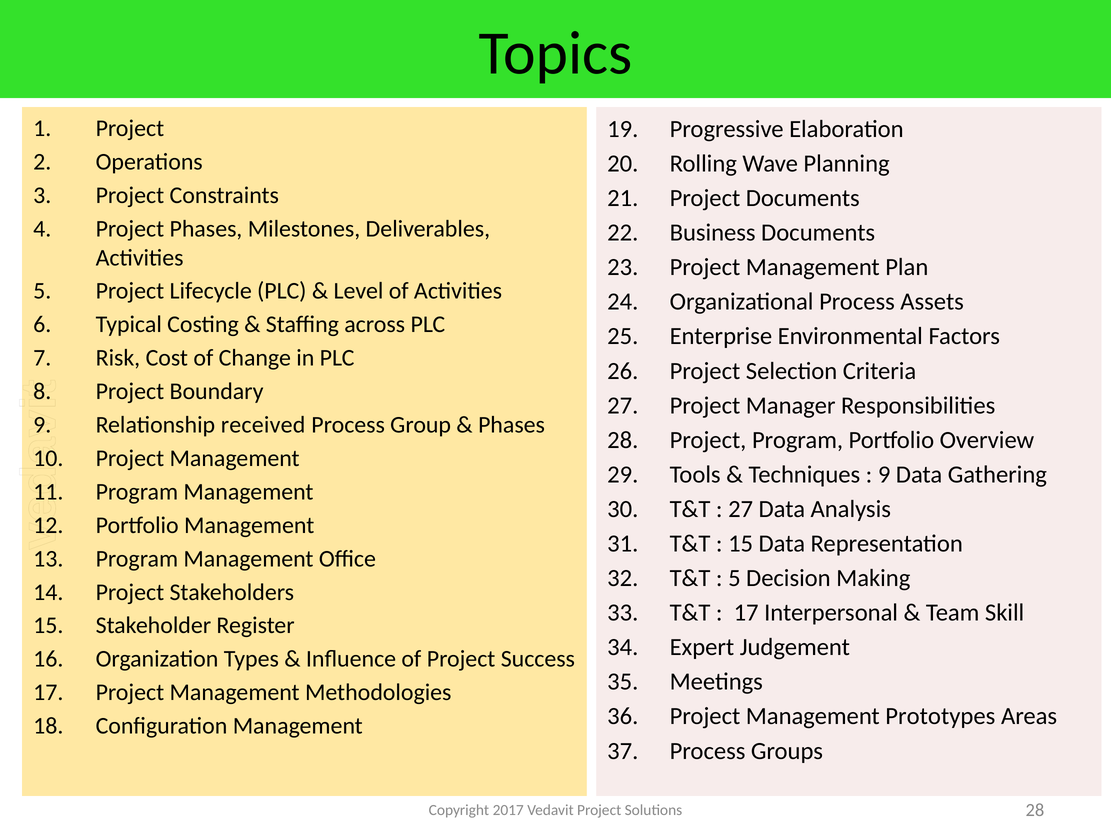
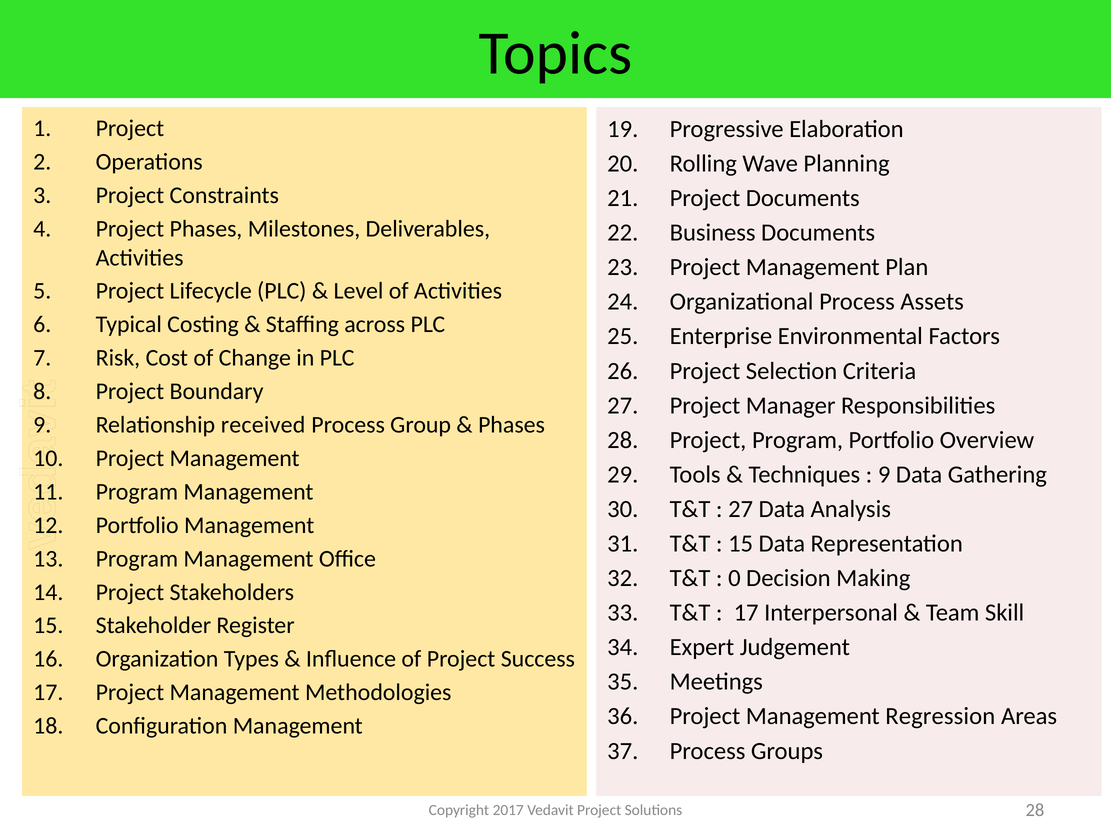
5 at (734, 578): 5 -> 0
Prototypes: Prototypes -> Regression
